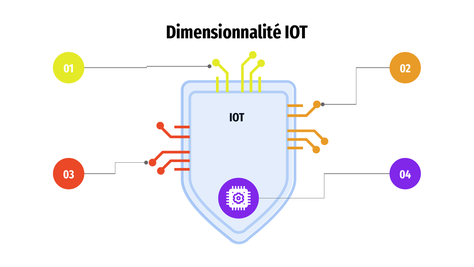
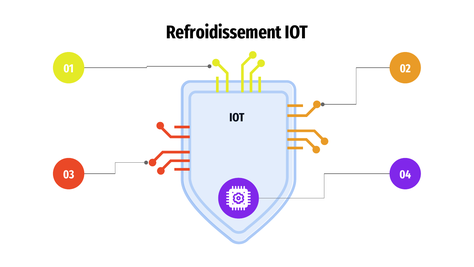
Dimensionnalité: Dimensionnalité -> Refroidissement
